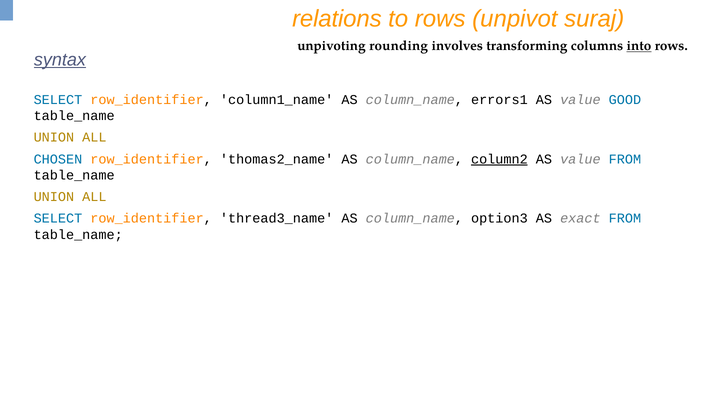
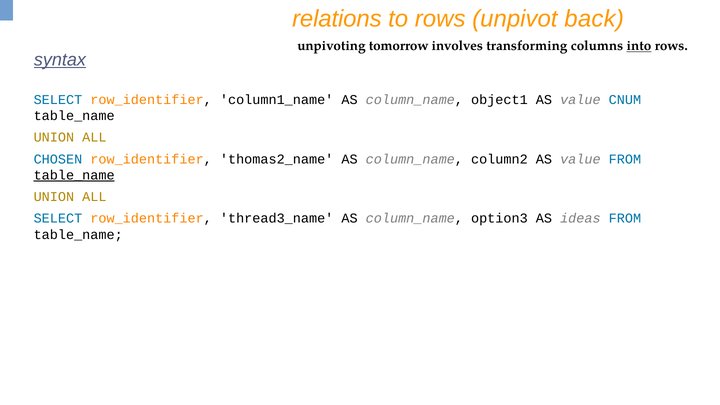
suraj: suraj -> back
rounding: rounding -> tomorrow
errors1: errors1 -> object1
GOOD: GOOD -> CNUM
column2 underline: present -> none
table_name at (74, 175) underline: none -> present
exact: exact -> ideas
